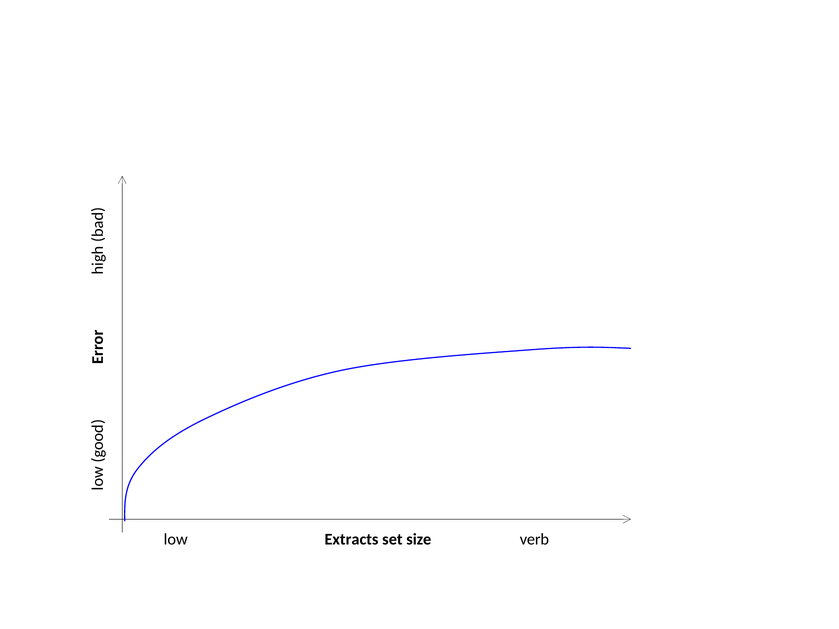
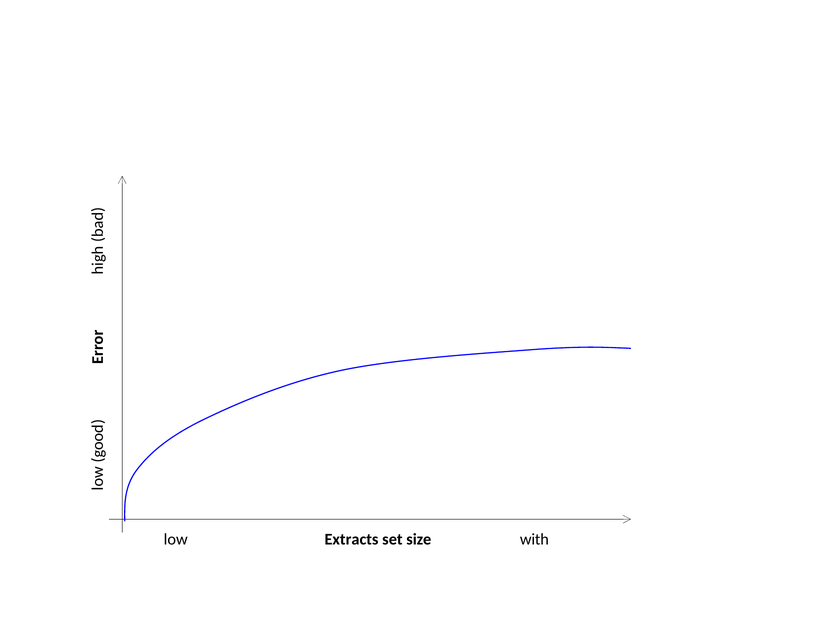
verb: verb -> with
